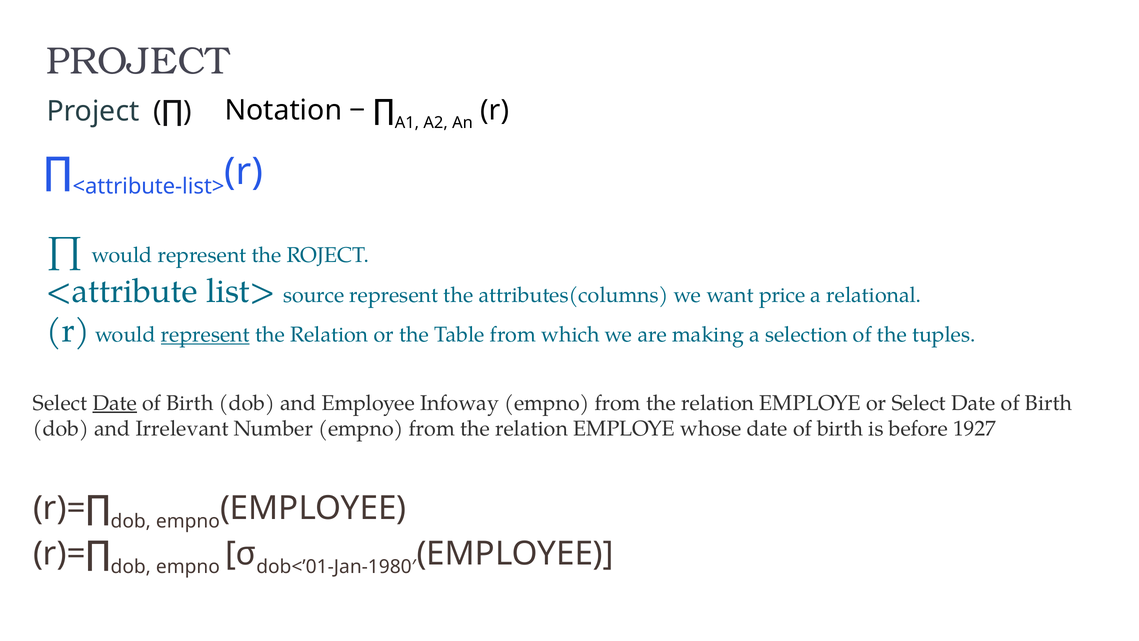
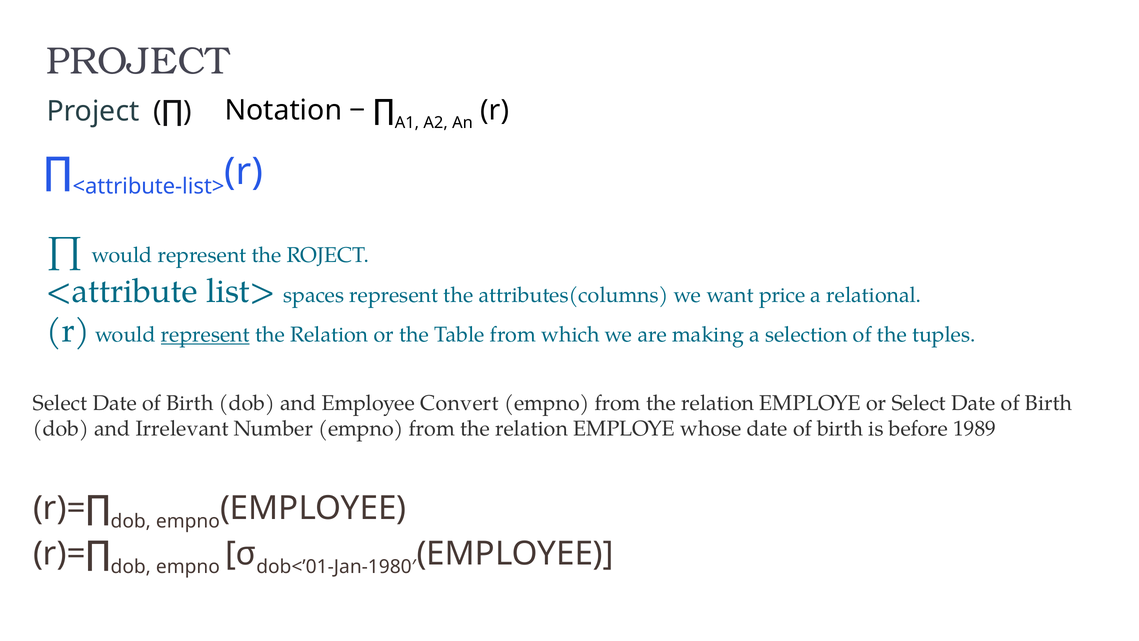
source: source -> spaces
Date at (115, 403) underline: present -> none
Infoway: Infoway -> Convert
1927: 1927 -> 1989
